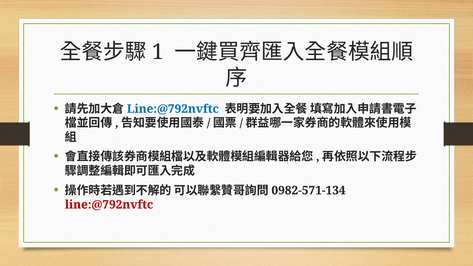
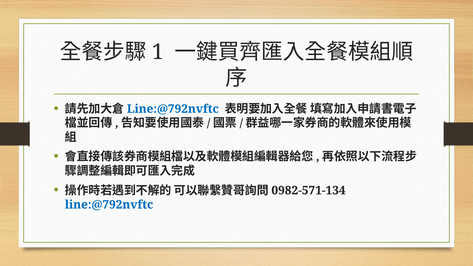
line:@792nvftc at (109, 205) colour: red -> blue
